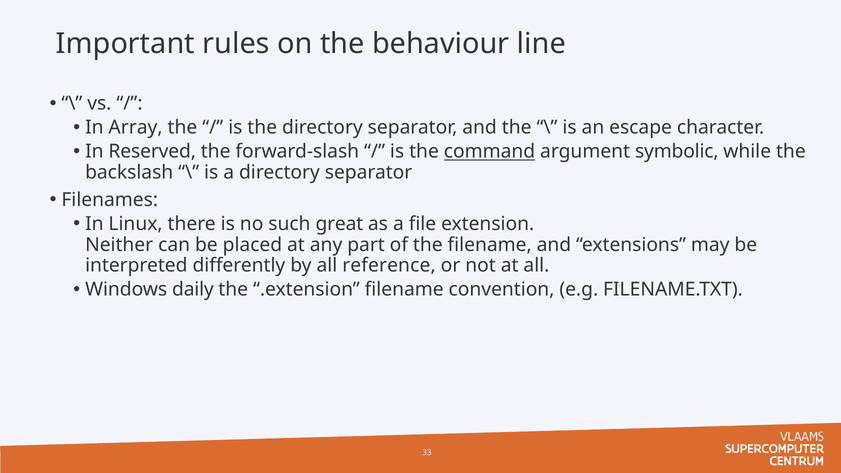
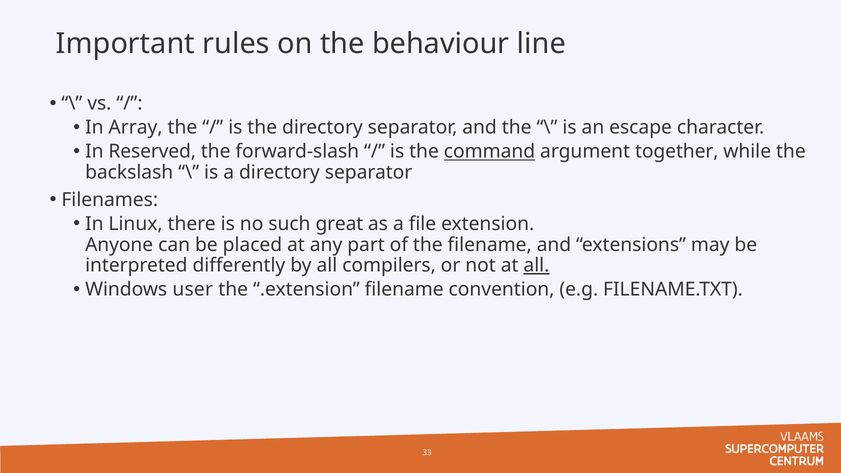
symbolic: symbolic -> together
Neither: Neither -> Anyone
reference: reference -> compilers
all at (536, 265) underline: none -> present
daily: daily -> user
